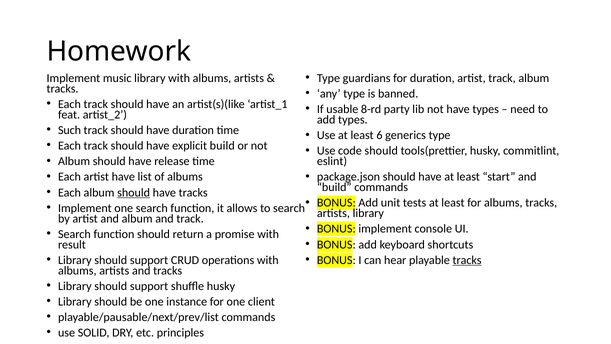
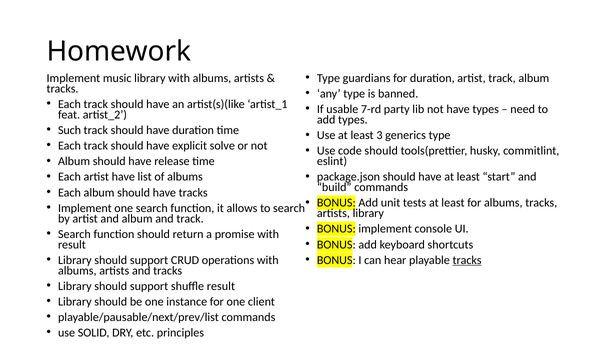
8-rd: 8-rd -> 7-rd
6: 6 -> 3
explicit build: build -> solve
should at (134, 192) underline: present -> none
shuffle husky: husky -> result
